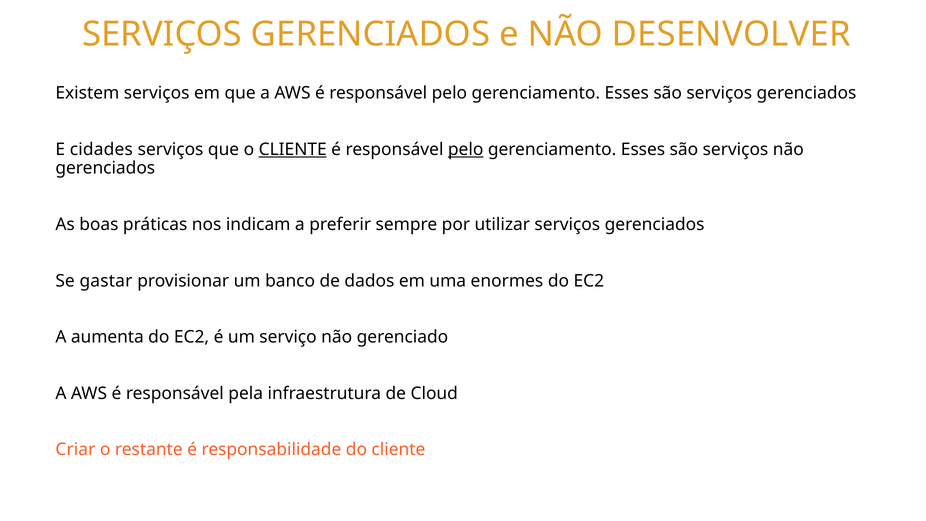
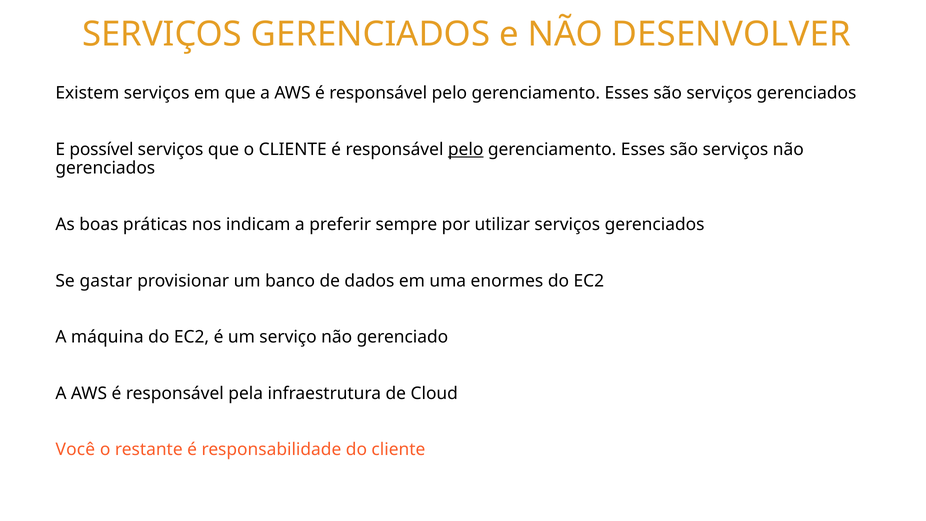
cidades: cidades -> possível
CLIENTE at (293, 149) underline: present -> none
aumenta: aumenta -> máquina
Criar: Criar -> Você
